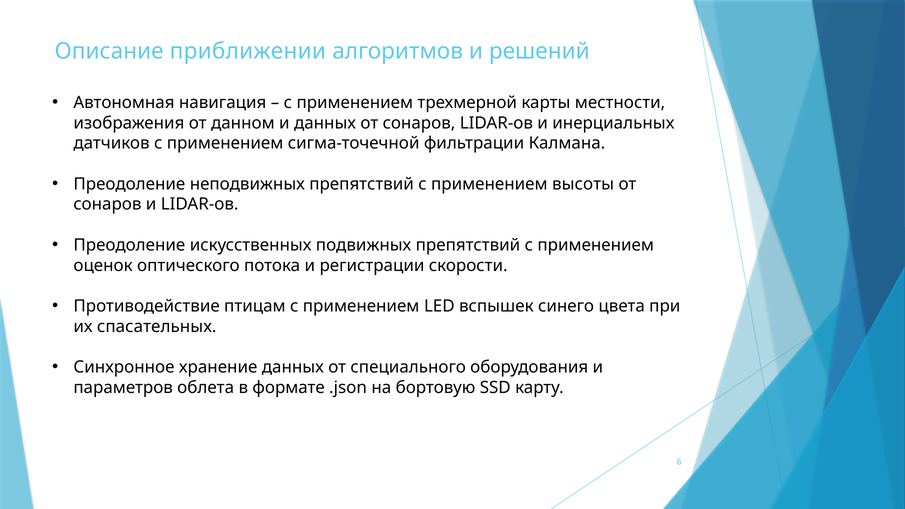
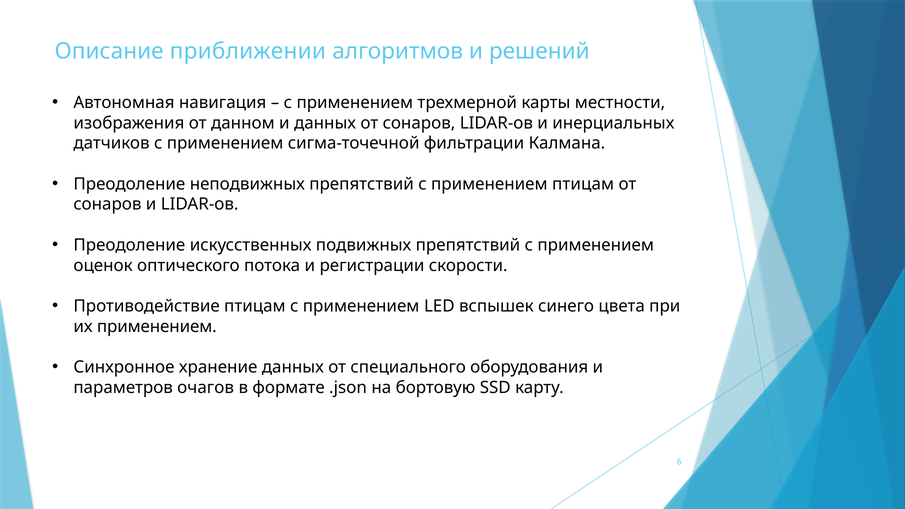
применением высоты: высоты -> птицам
их спасательных: спасательных -> применением
облета: облета -> очагов
